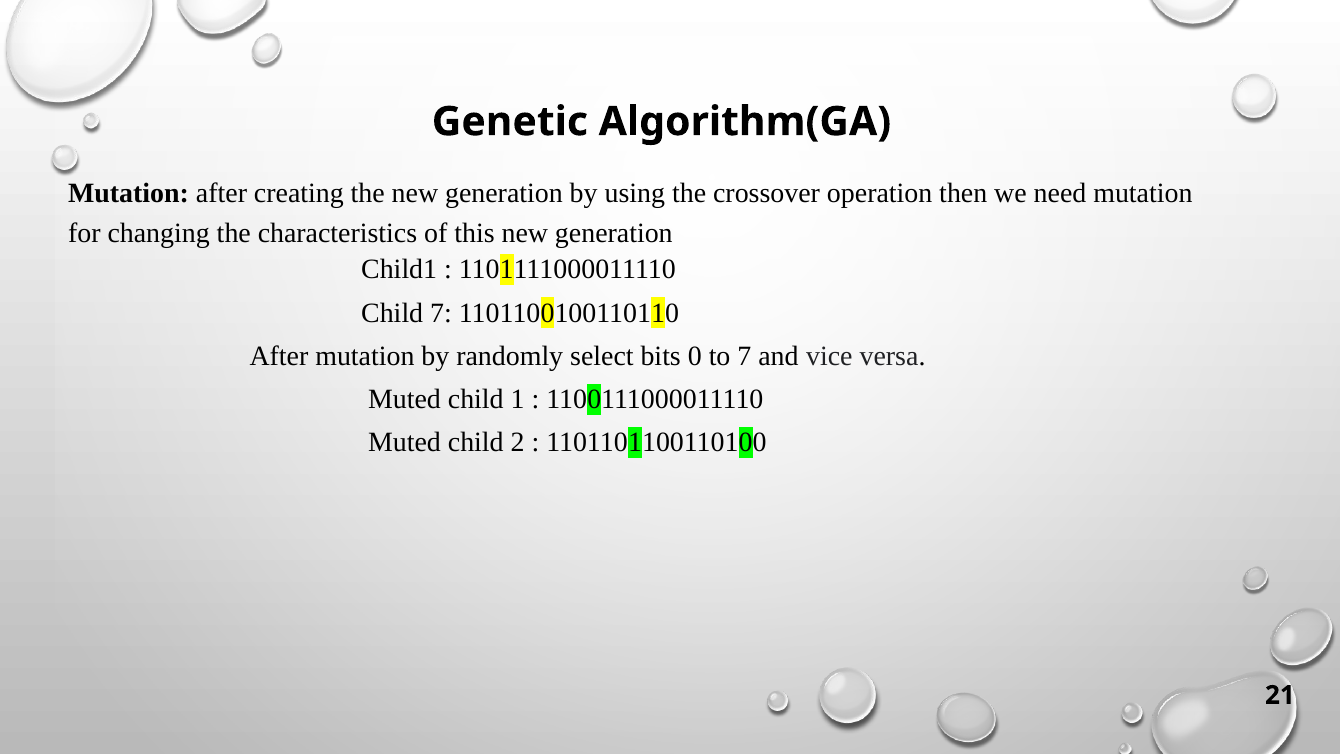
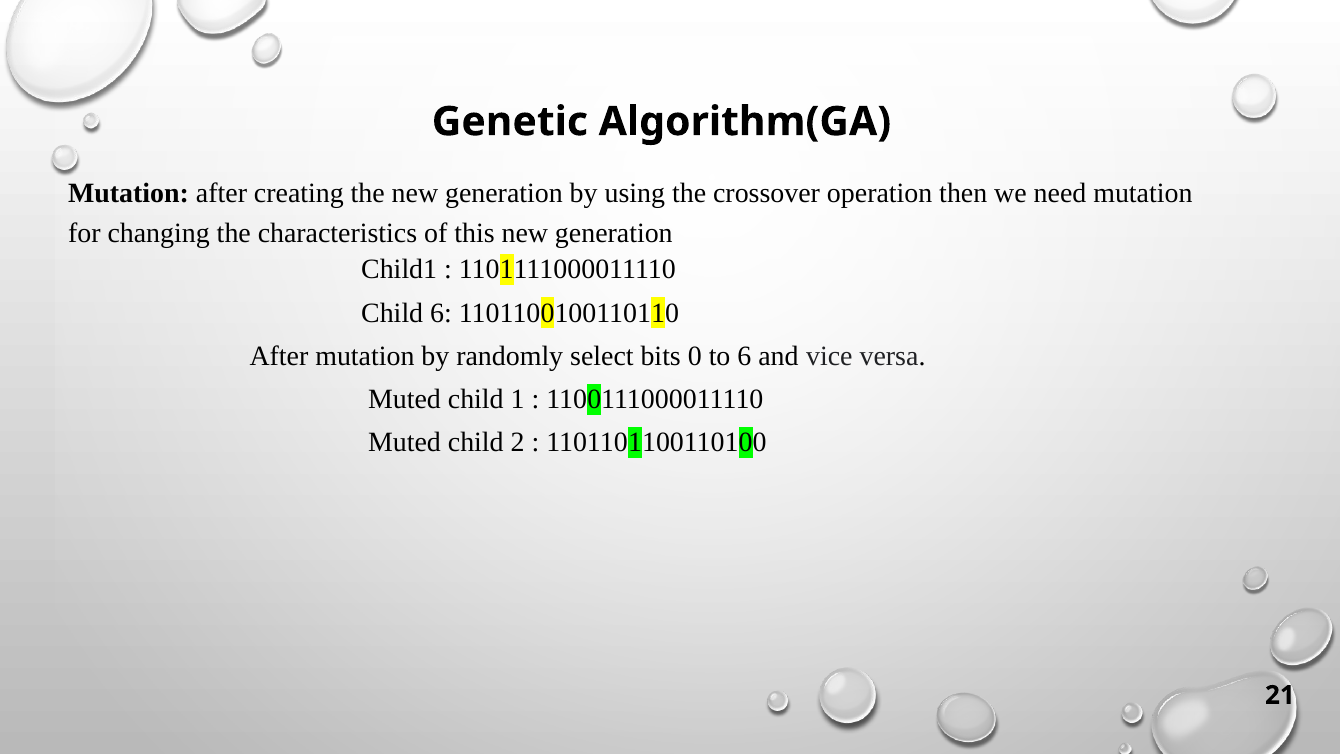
Child 7: 7 -> 6
to 7: 7 -> 6
